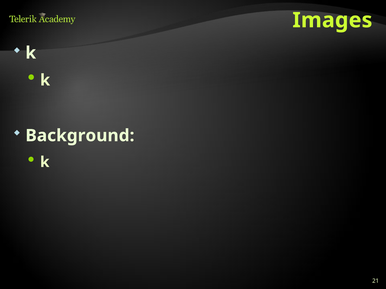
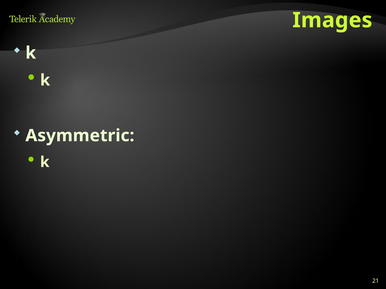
Background: Background -> Asymmetric
